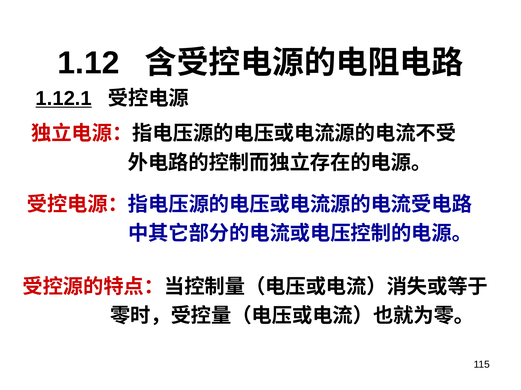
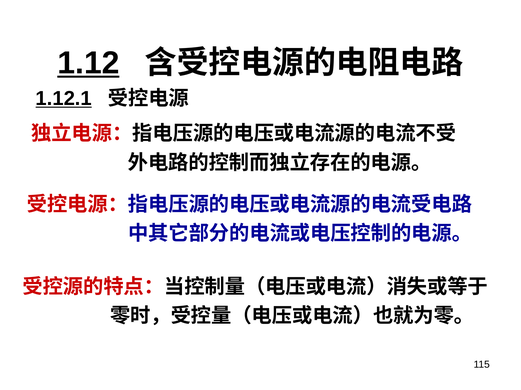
1.12 underline: none -> present
